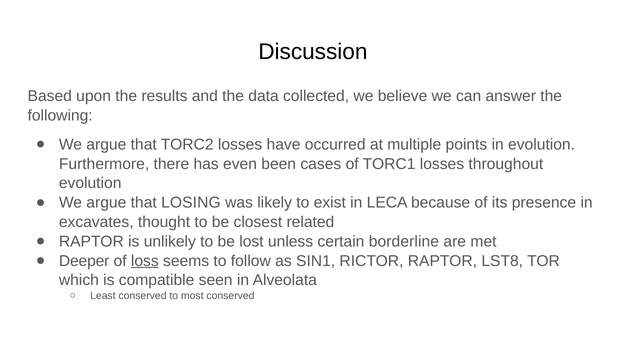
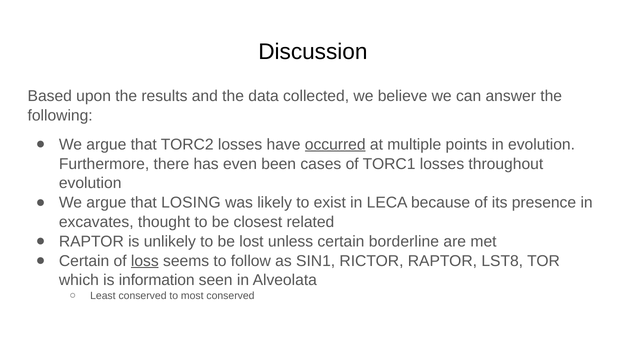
occurred underline: none -> present
Deeper at (84, 261): Deeper -> Certain
compatible: compatible -> information
